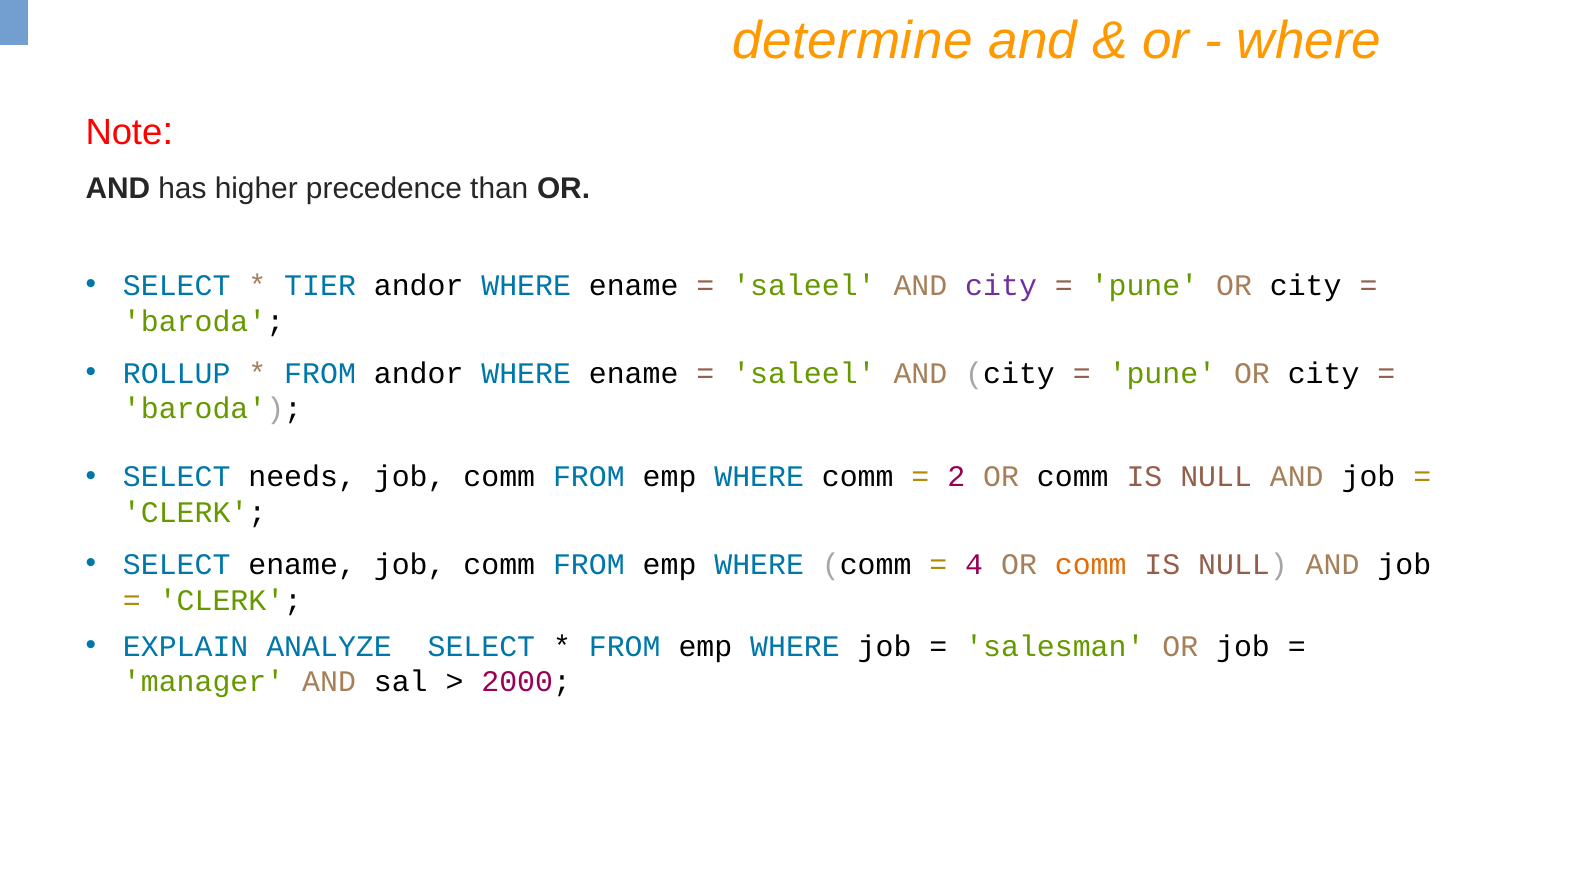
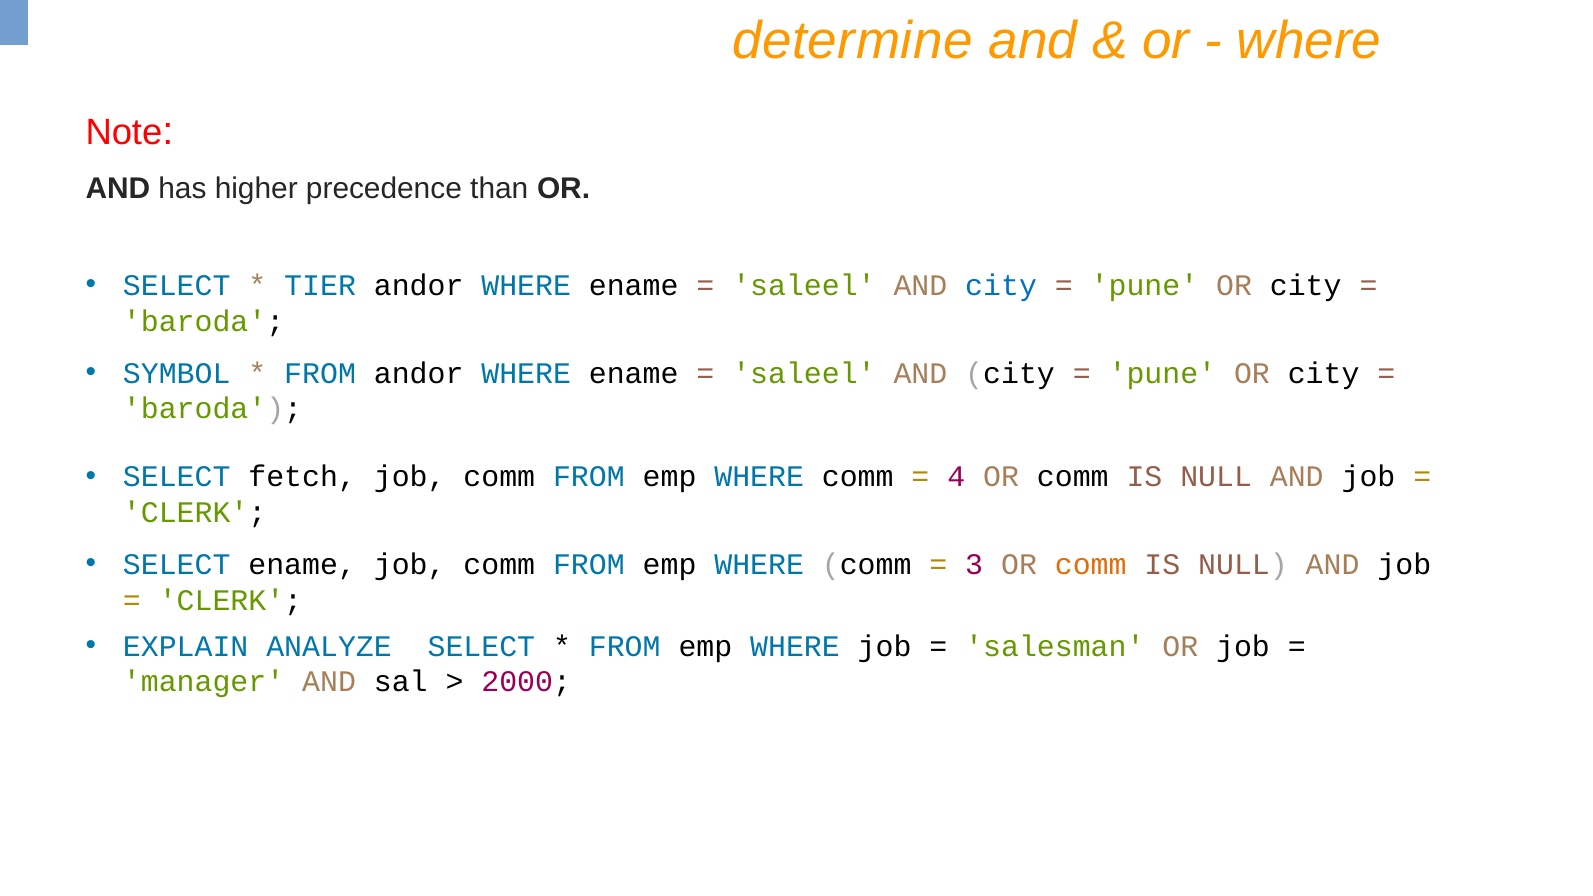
city at (1001, 286) colour: purple -> blue
ROLLUP: ROLLUP -> SYMBOL
needs: needs -> fetch
2: 2 -> 4
4: 4 -> 3
